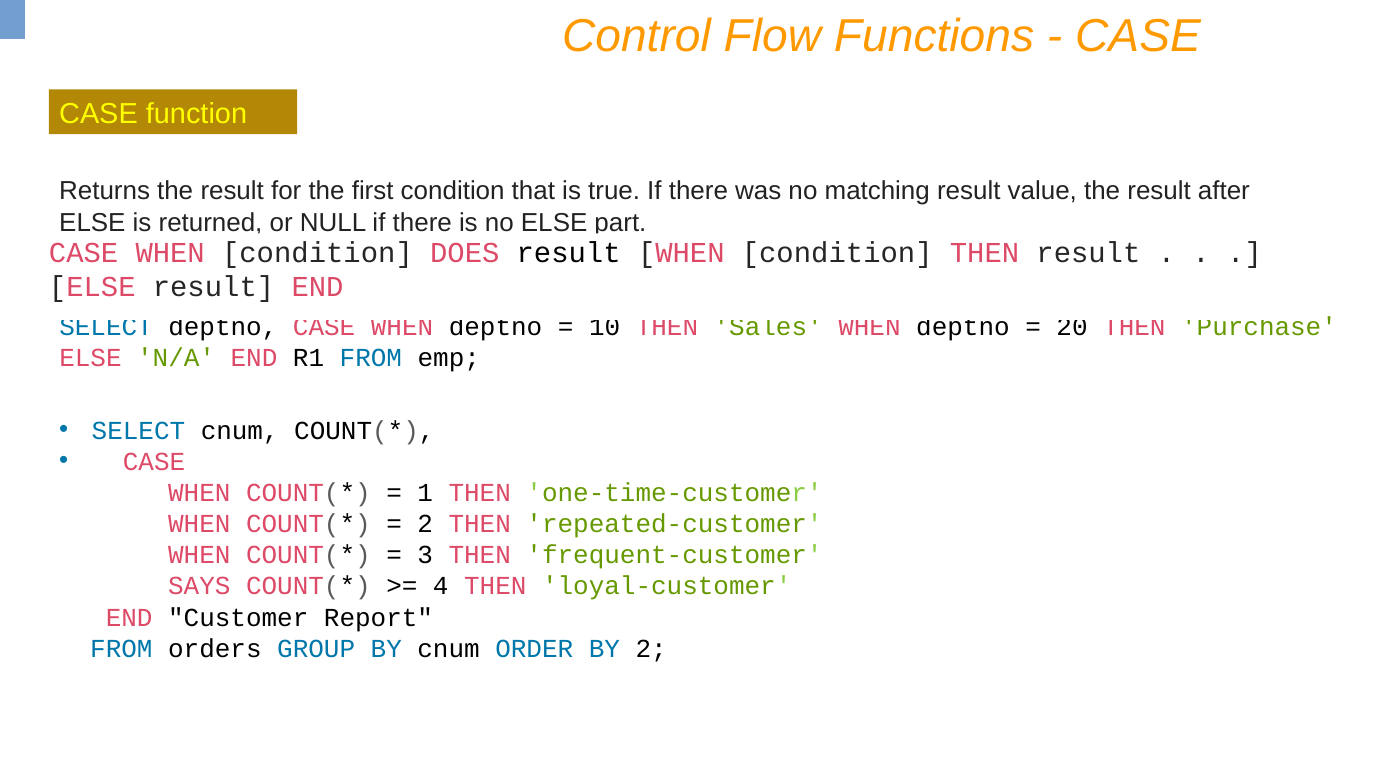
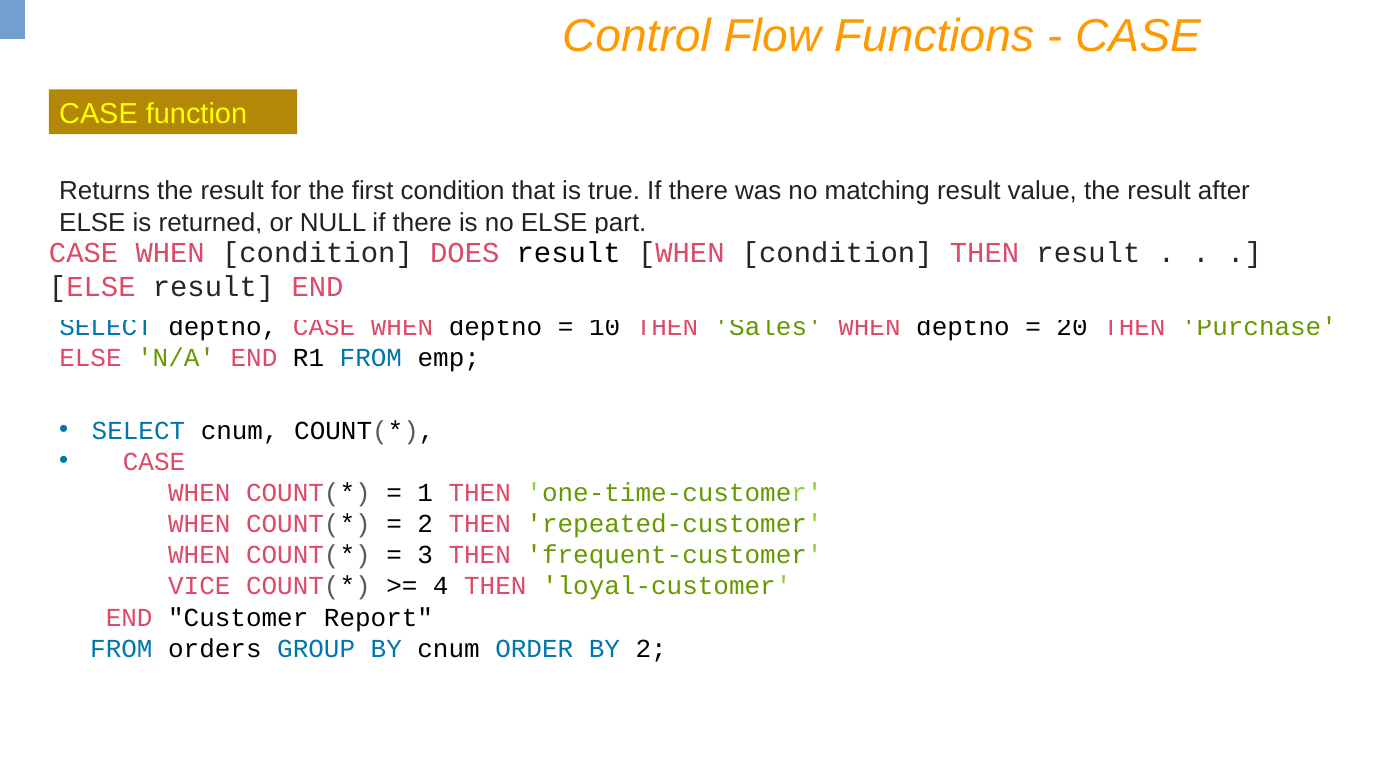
SAYS: SAYS -> VICE
